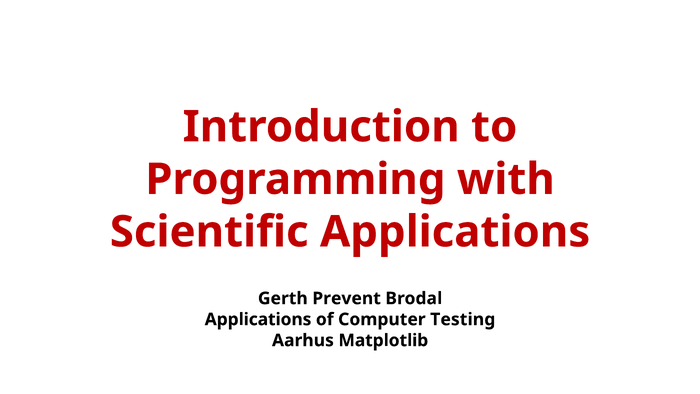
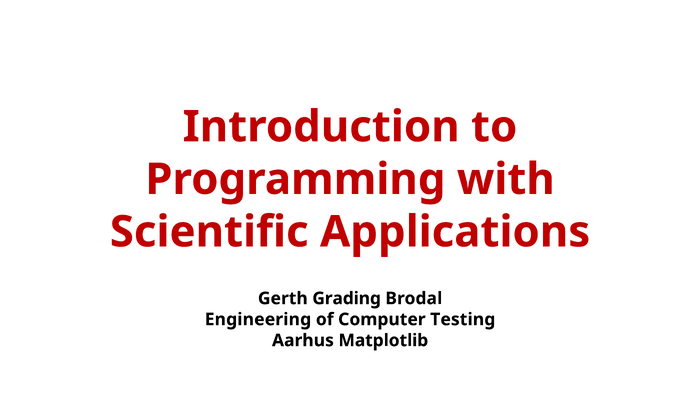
Prevent: Prevent -> Grading
Applications at (258, 319): Applications -> Engineering
